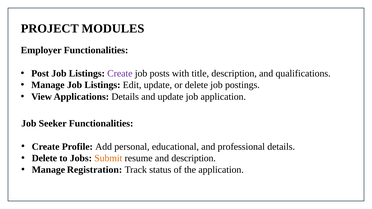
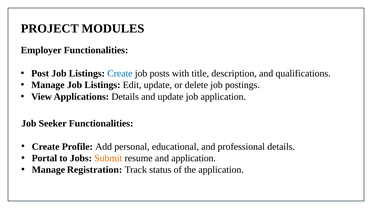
Create at (120, 73) colour: purple -> blue
Delete at (44, 158): Delete -> Portal
and description: description -> application
